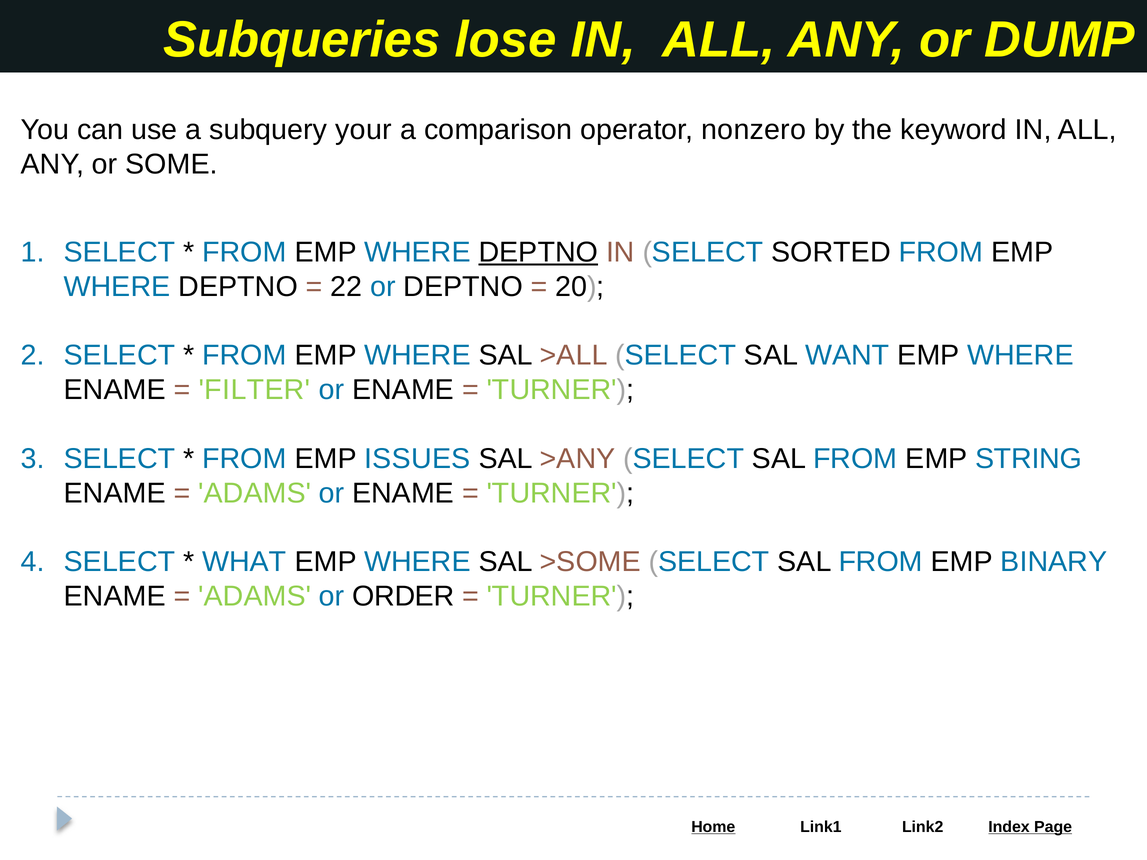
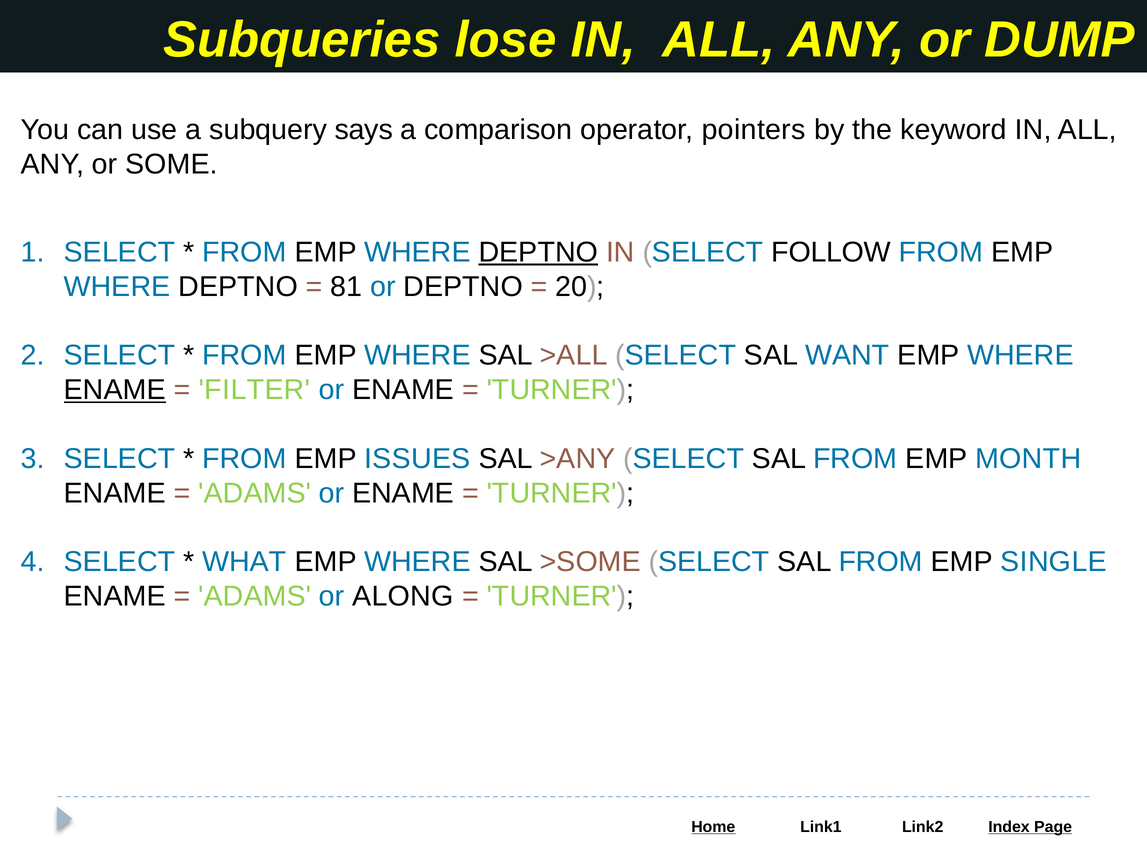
your: your -> says
nonzero: nonzero -> pointers
SORTED: SORTED -> FOLLOW
22: 22 -> 81
ENAME at (115, 390) underline: none -> present
STRING: STRING -> MONTH
BINARY: BINARY -> SINGLE
ORDER: ORDER -> ALONG
